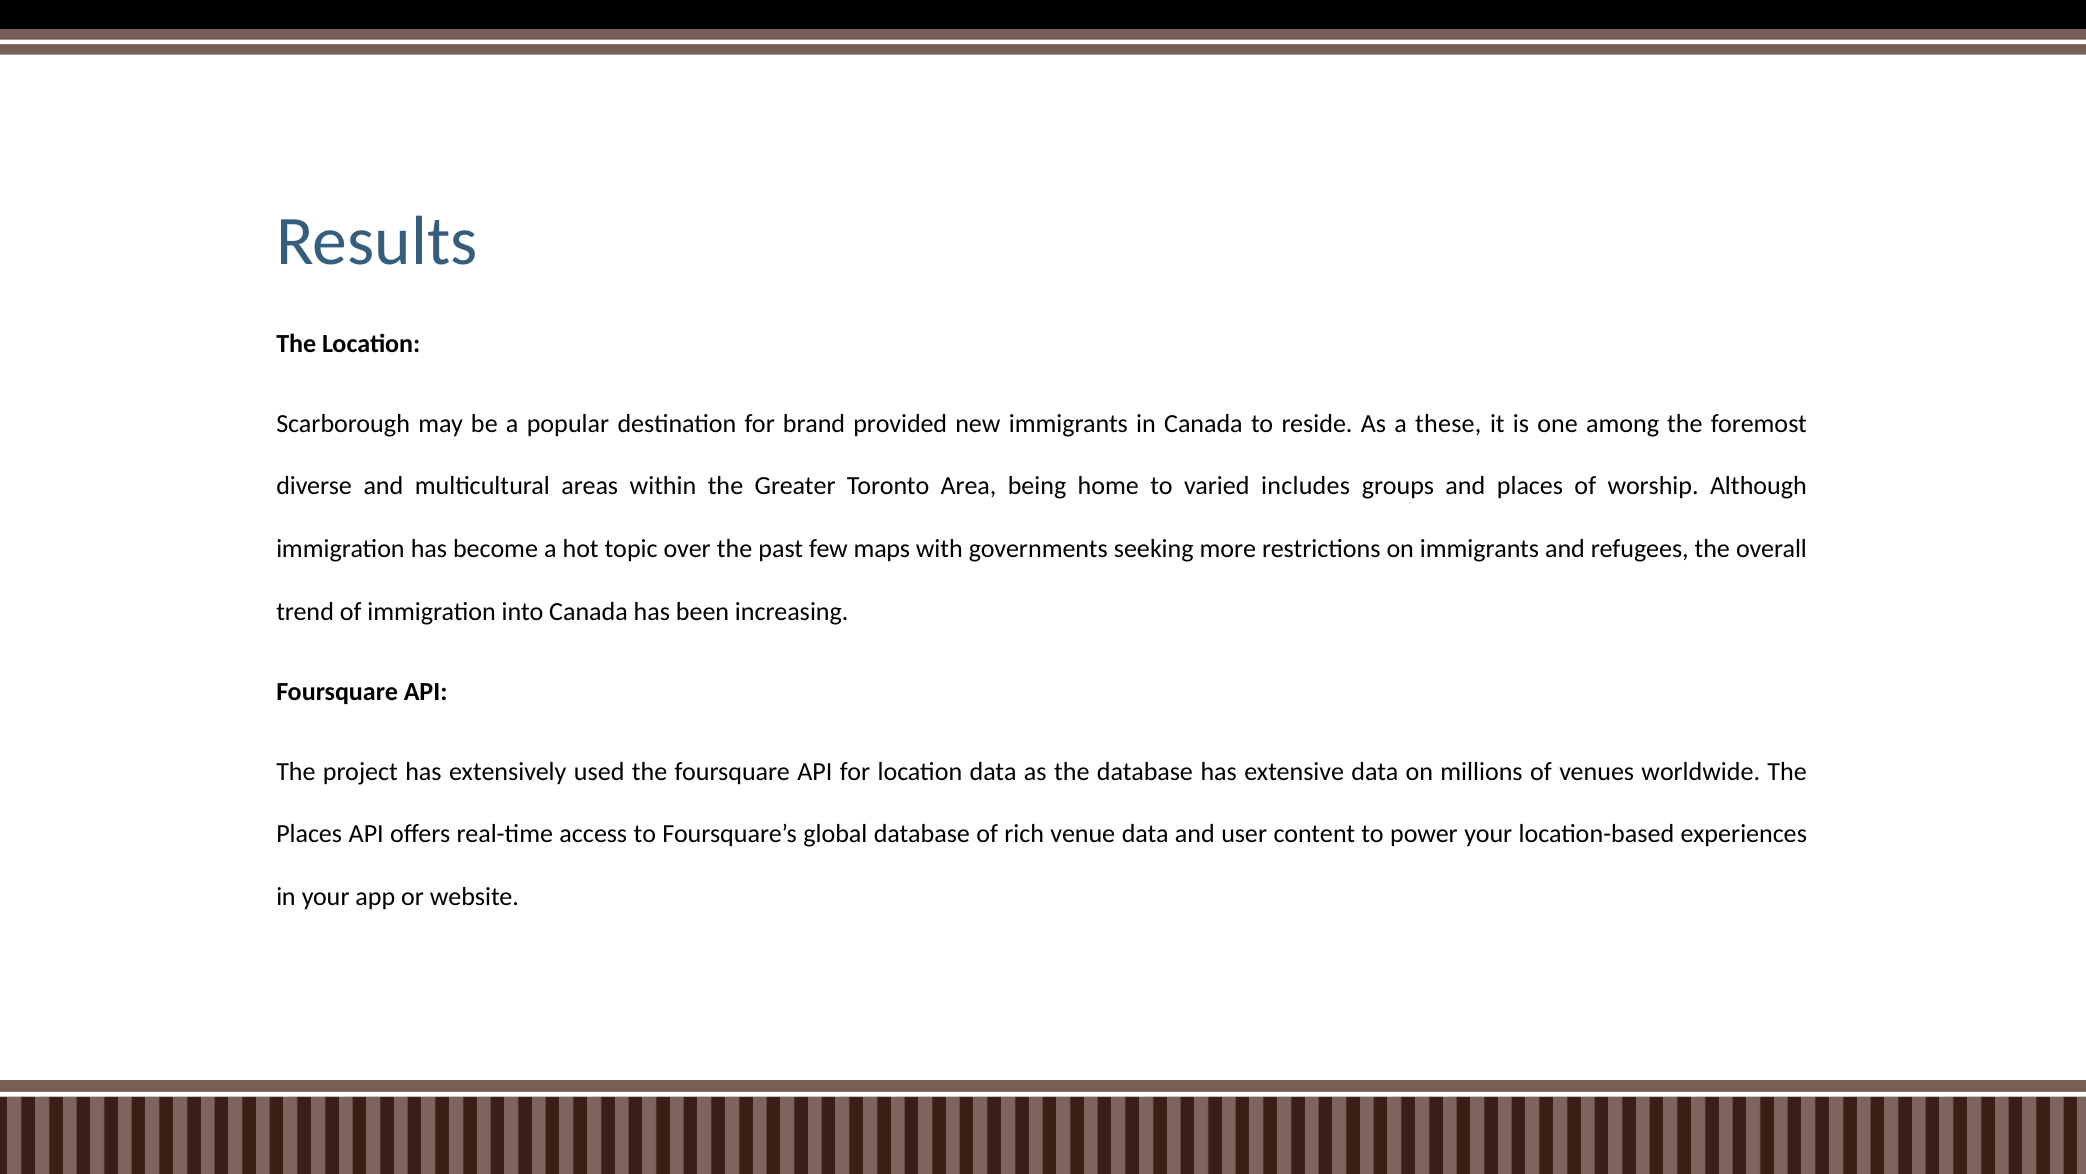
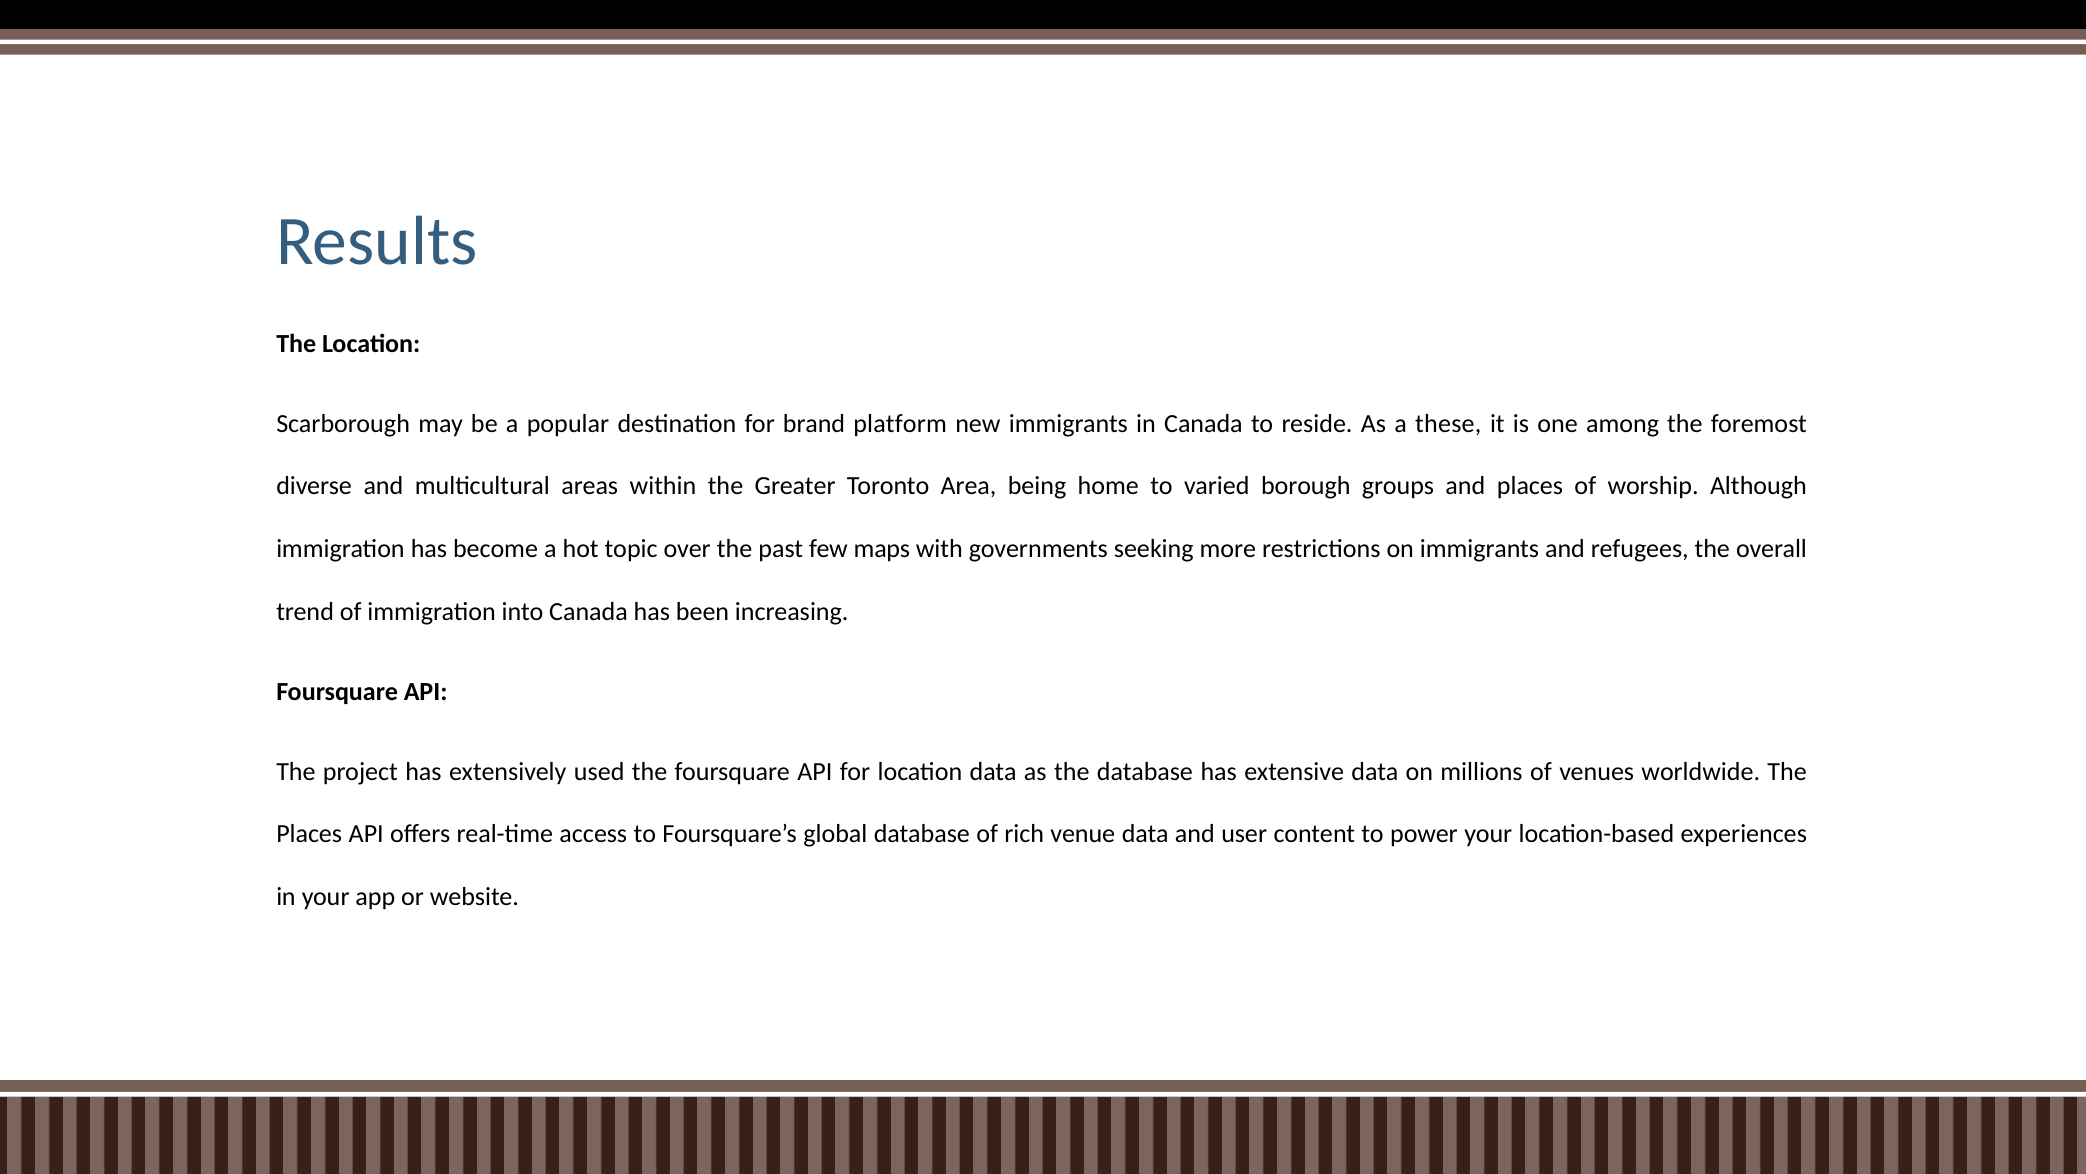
provided: provided -> platform
includes: includes -> borough
